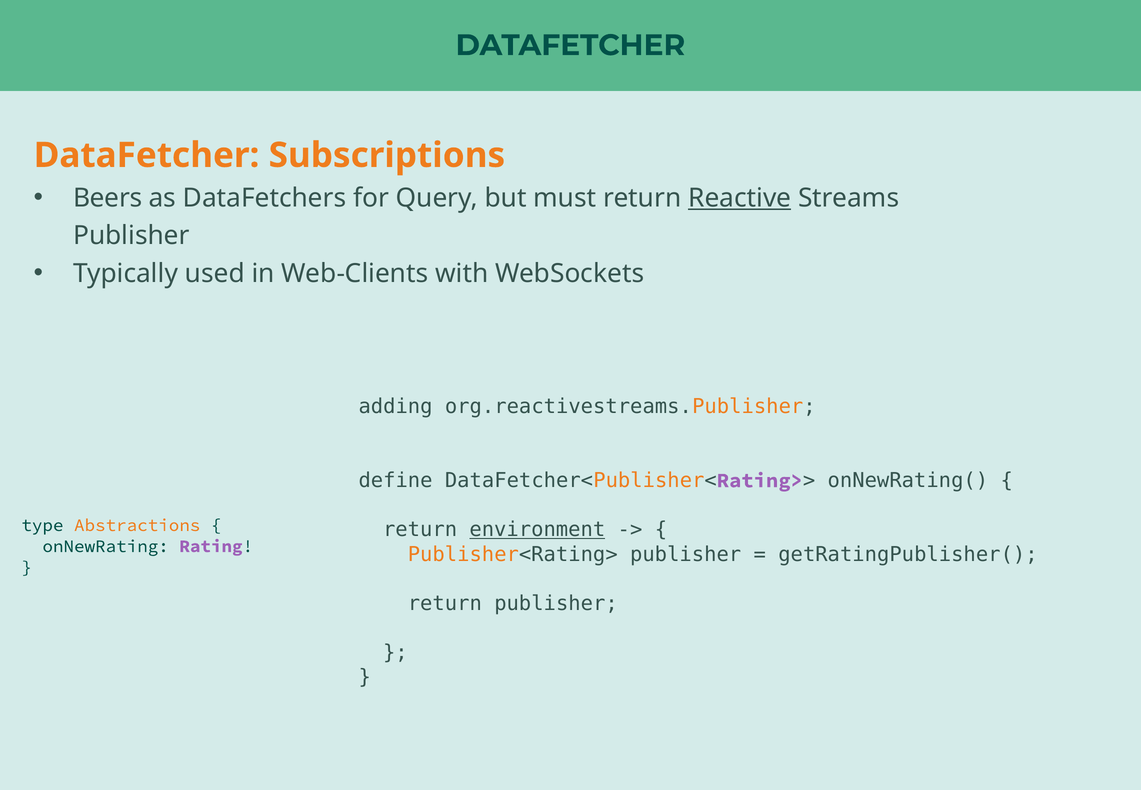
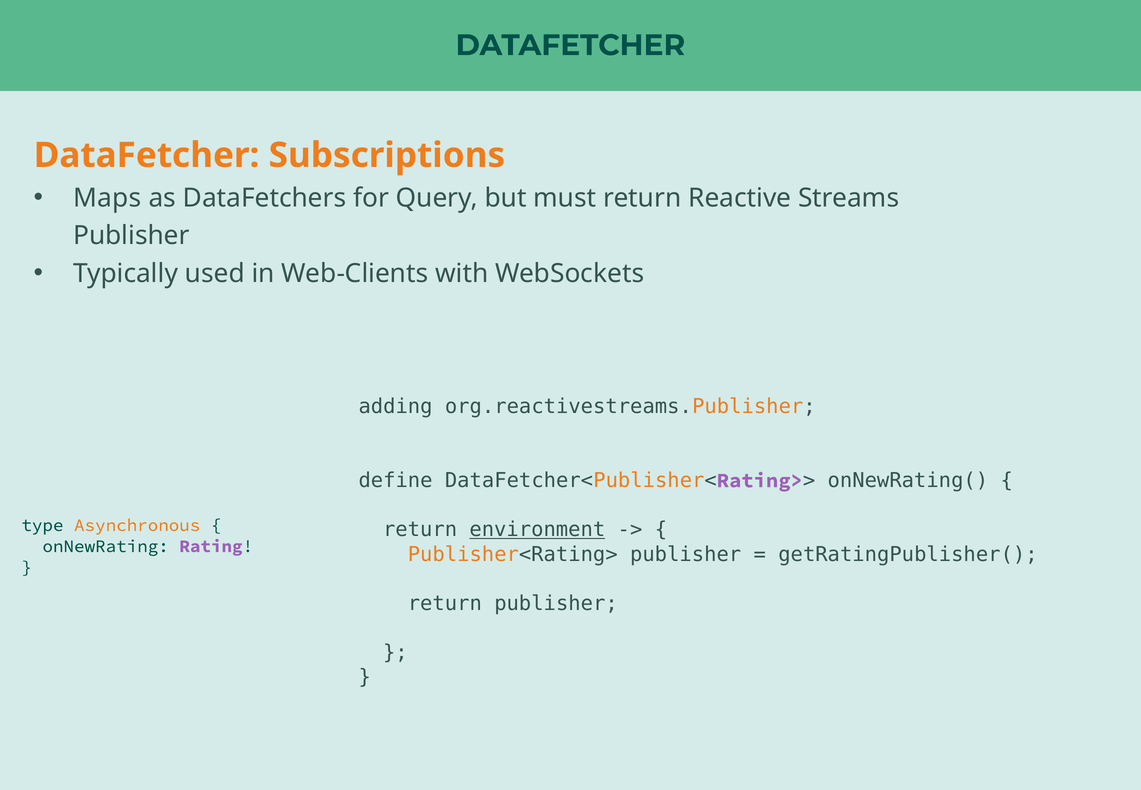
Beers: Beers -> Maps
Reactive underline: present -> none
Abstractions: Abstractions -> Asynchronous
